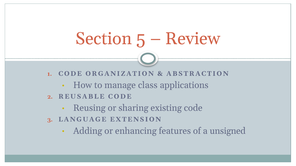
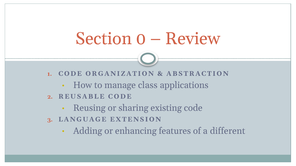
5: 5 -> 0
unsigned: unsigned -> different
